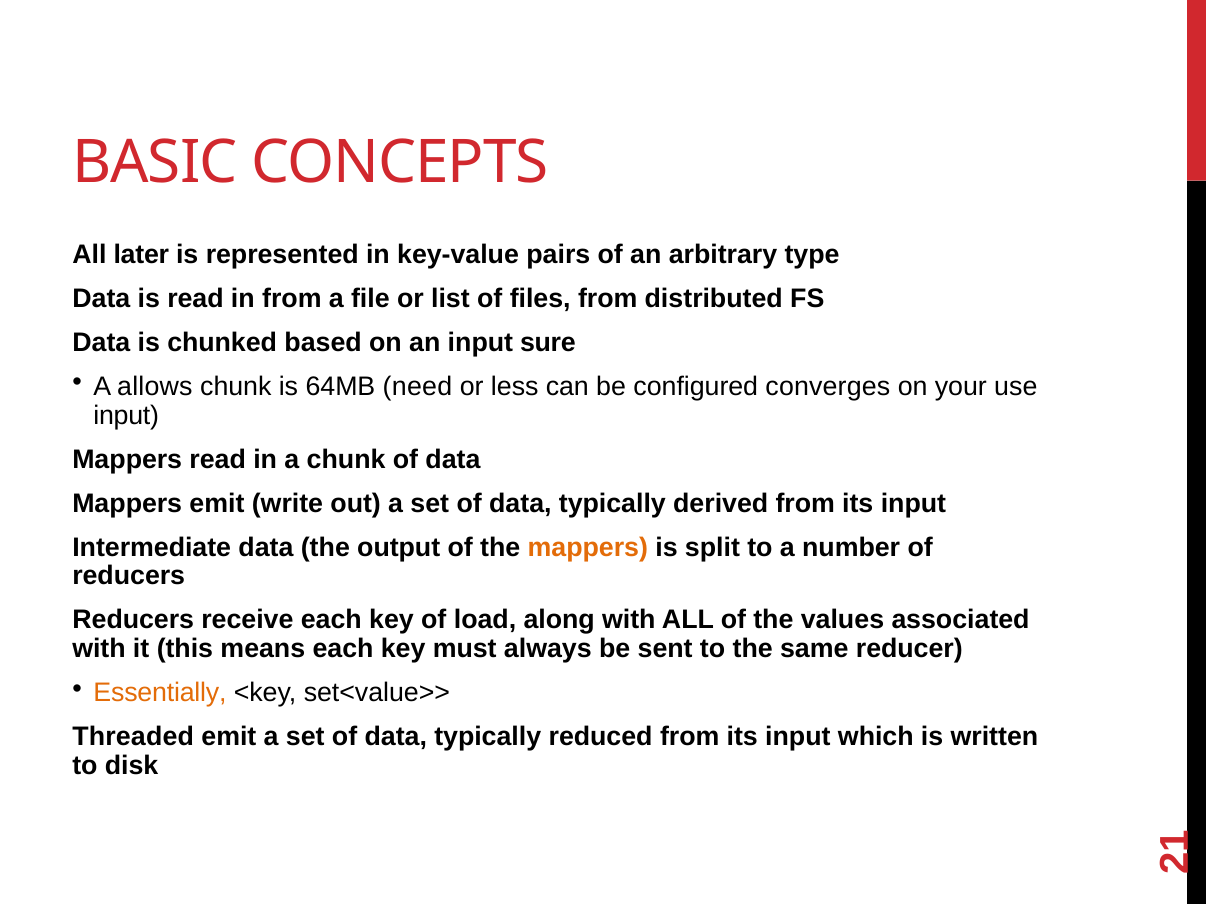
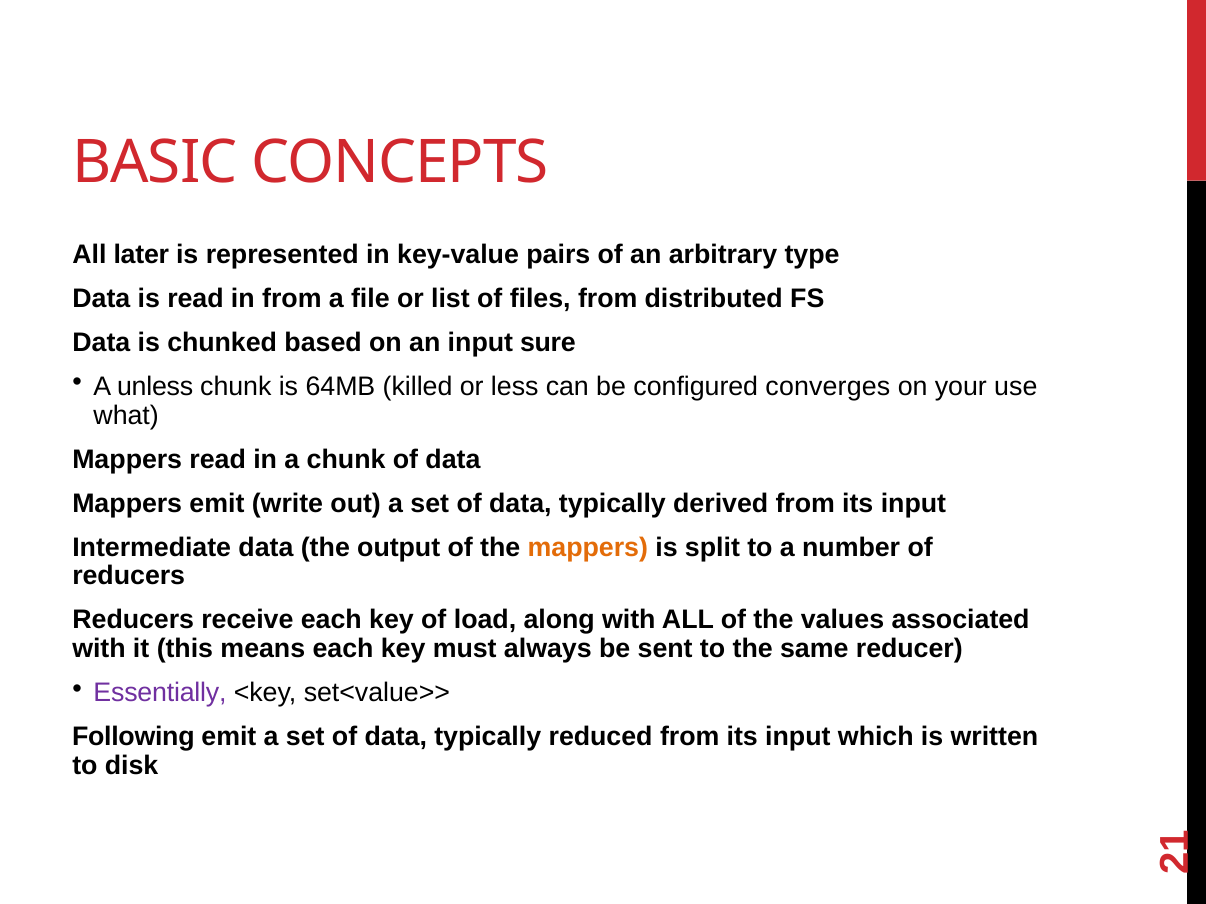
allows: allows -> unless
need: need -> killed
input at (126, 416): input -> what
Essentially colour: orange -> purple
Threaded: Threaded -> Following
